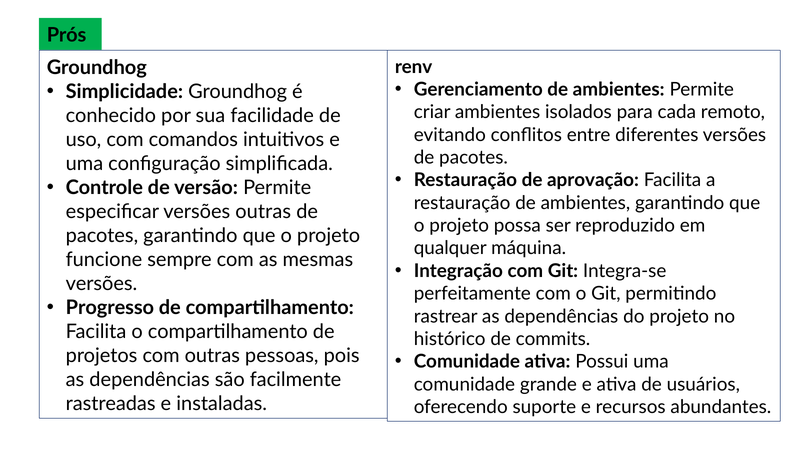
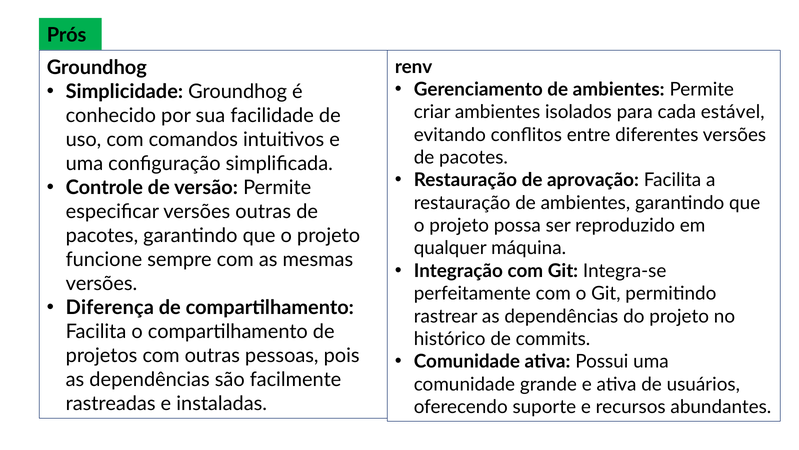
remoto: remoto -> estável
Progresso: Progresso -> Diferença
